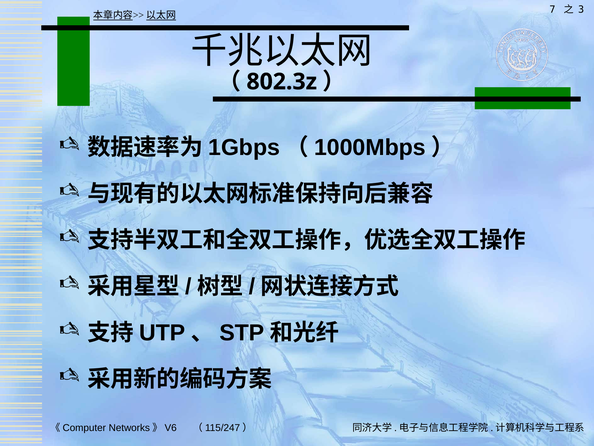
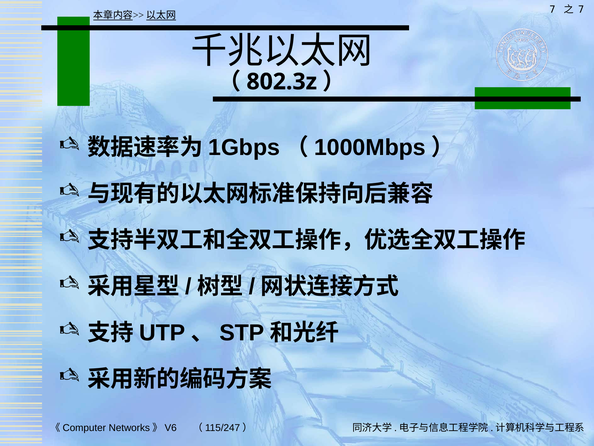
3 at (581, 10): 3 -> 7
